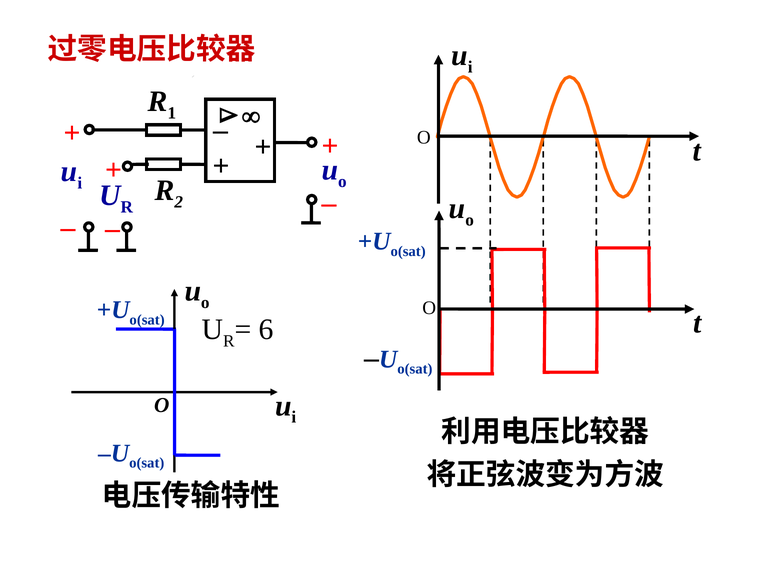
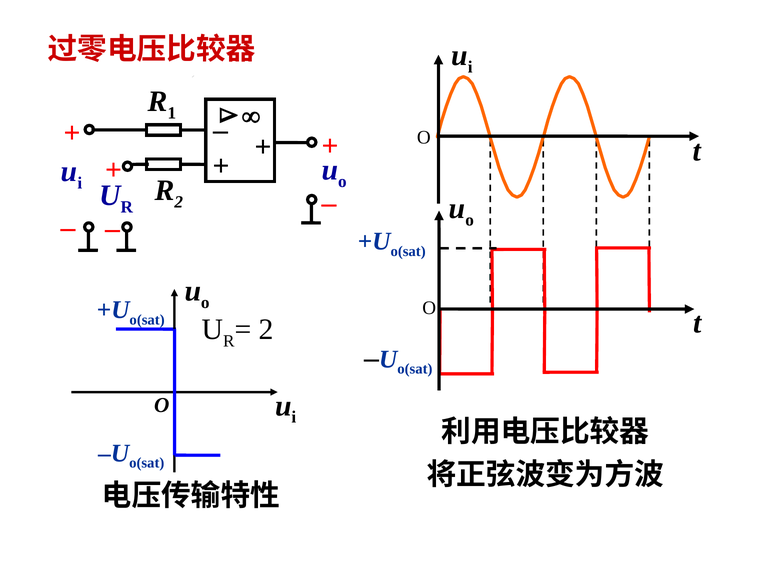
6 at (266, 329): 6 -> 2
